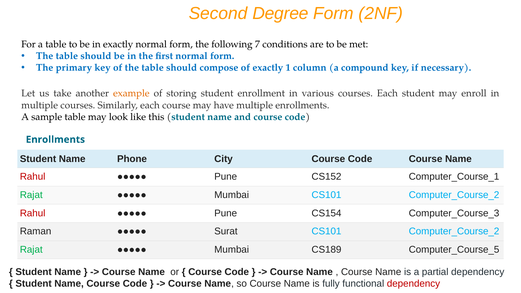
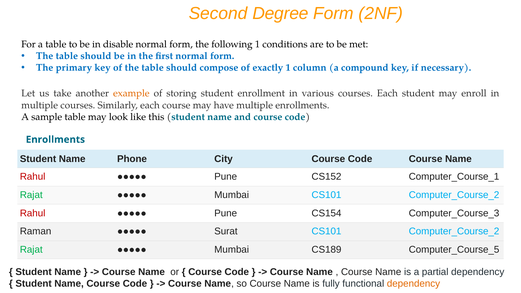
in exactly: exactly -> disable
following 7: 7 -> 1
dependency at (413, 284) colour: red -> orange
